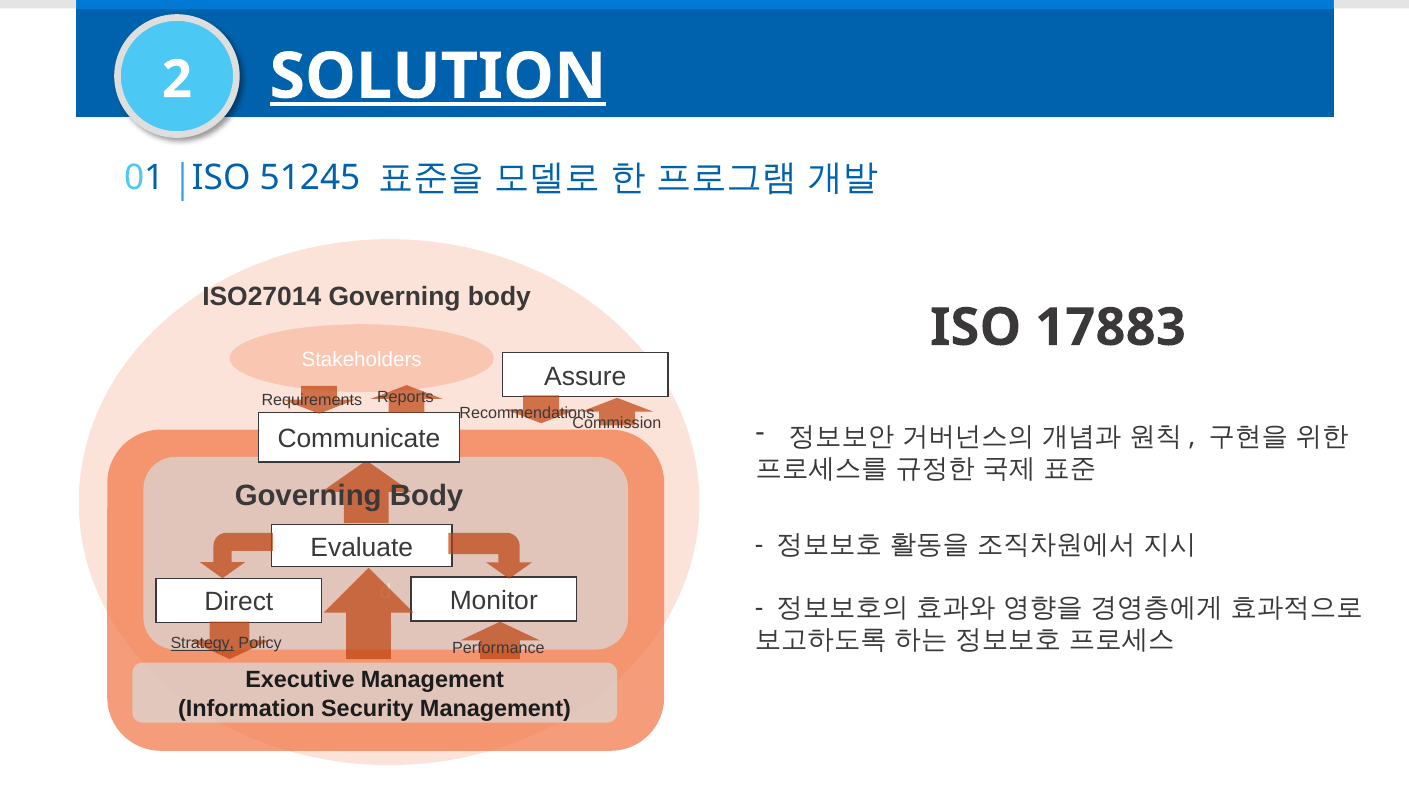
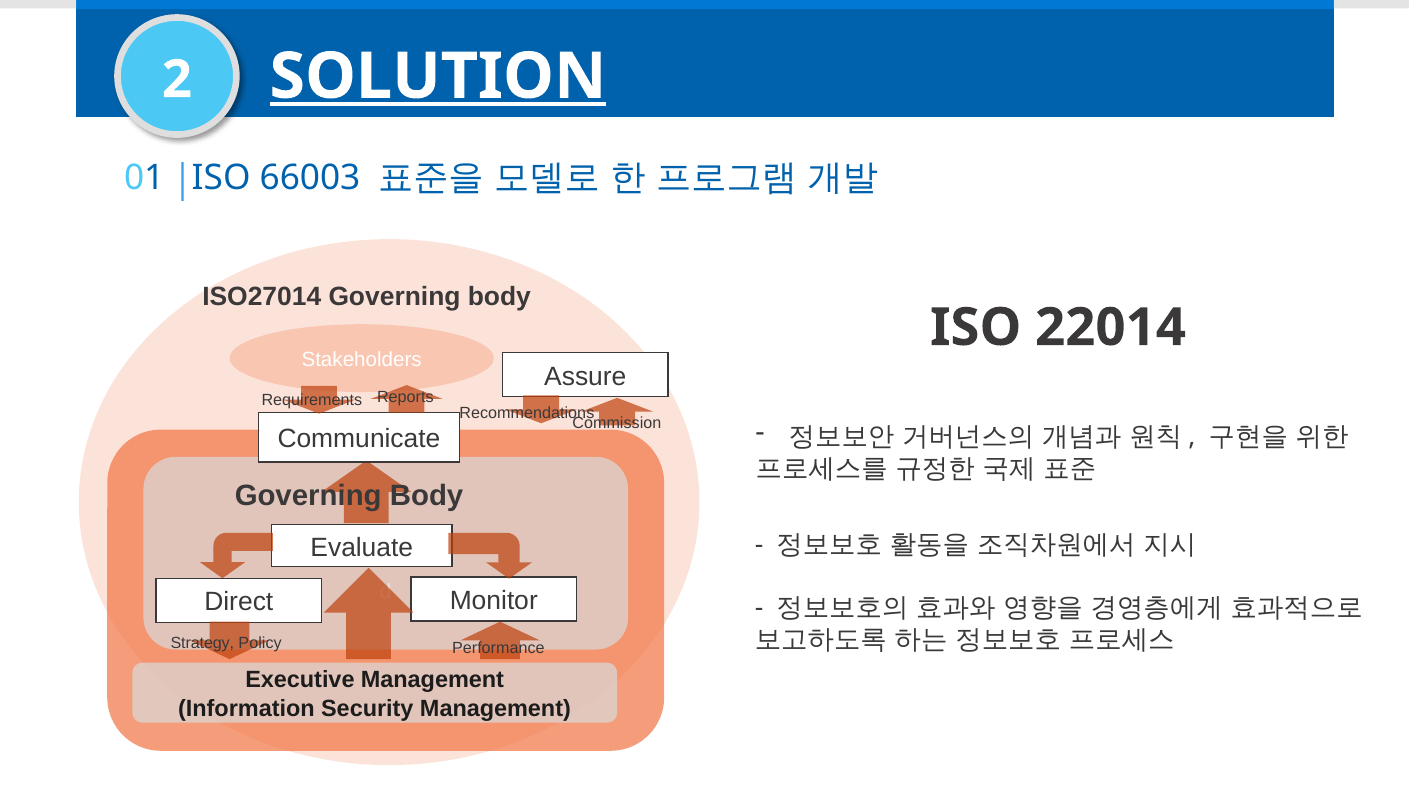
51245: 51245 -> 66003
17883: 17883 -> 22014
Strategy underline: present -> none
